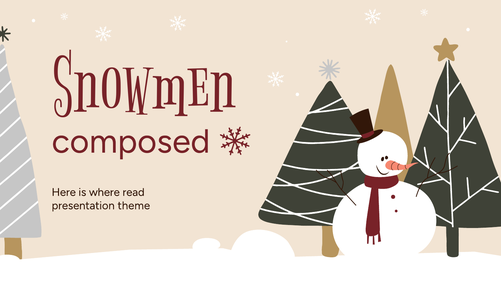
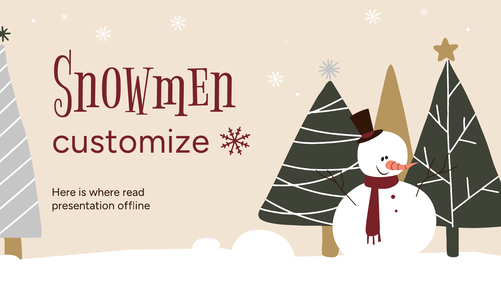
composed: composed -> customize
theme: theme -> offline
